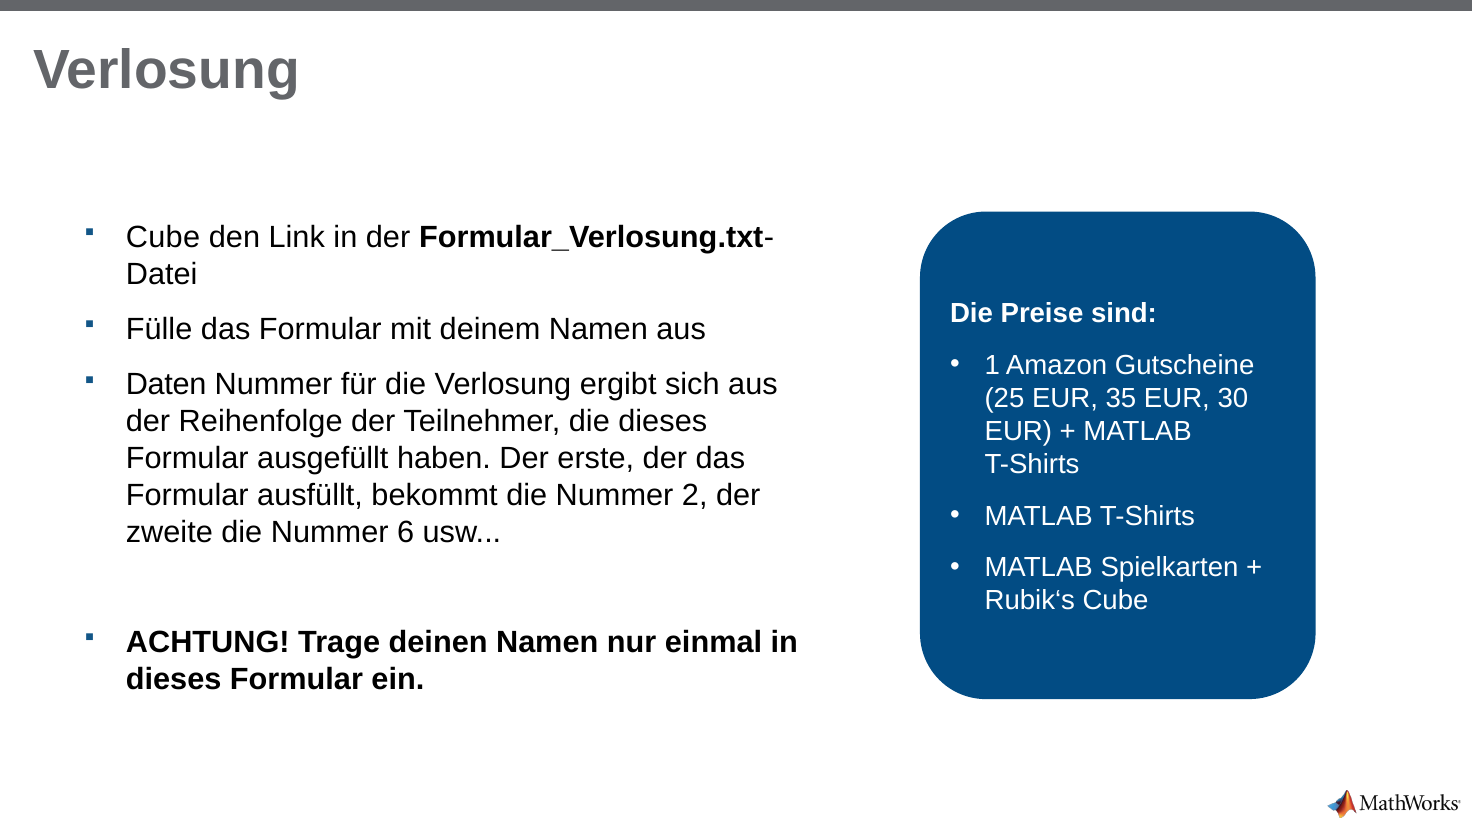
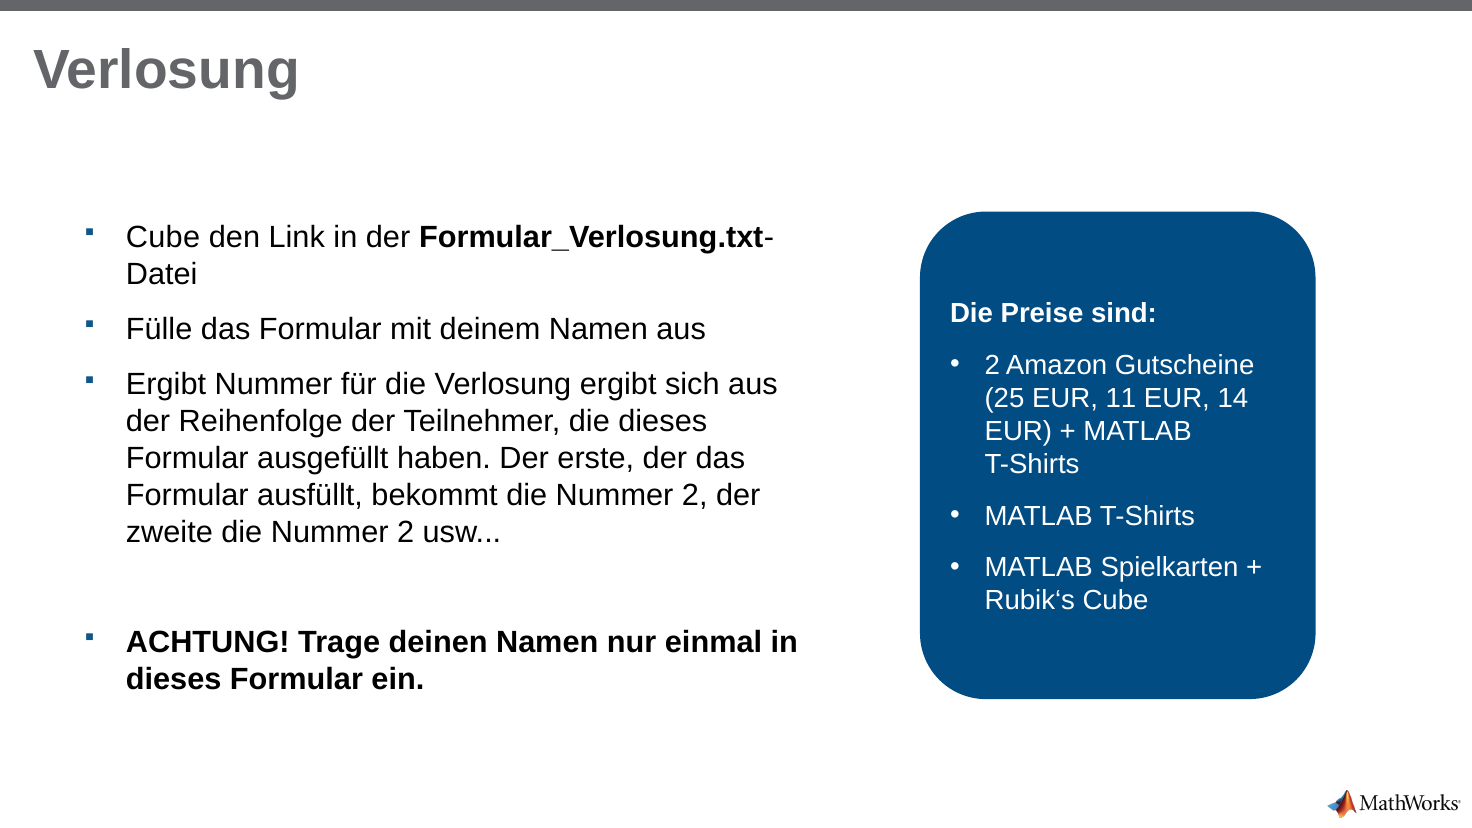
1 at (992, 365): 1 -> 2
Daten at (166, 385): Daten -> Ergibt
35: 35 -> 11
30: 30 -> 14
zweite die Nummer 6: 6 -> 2
